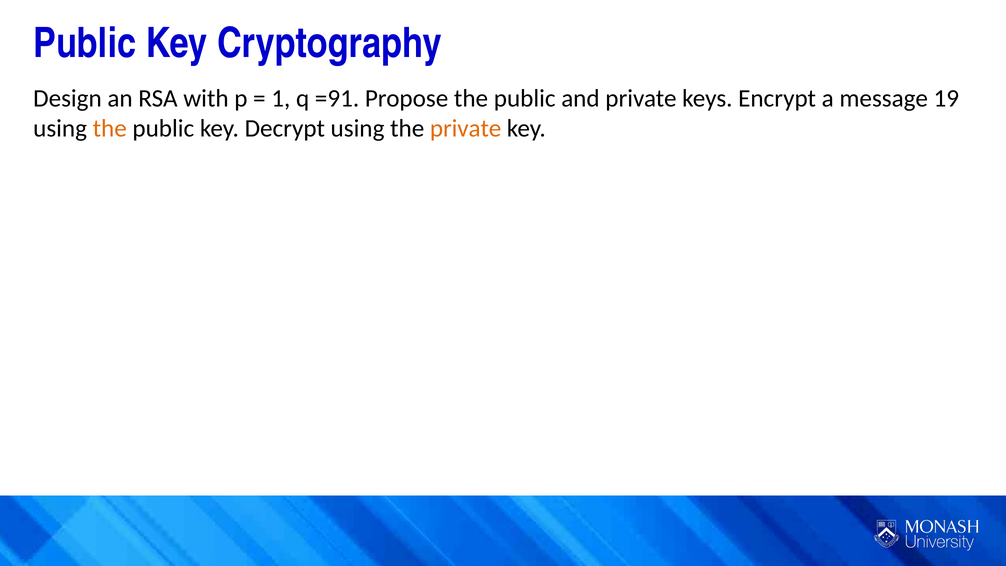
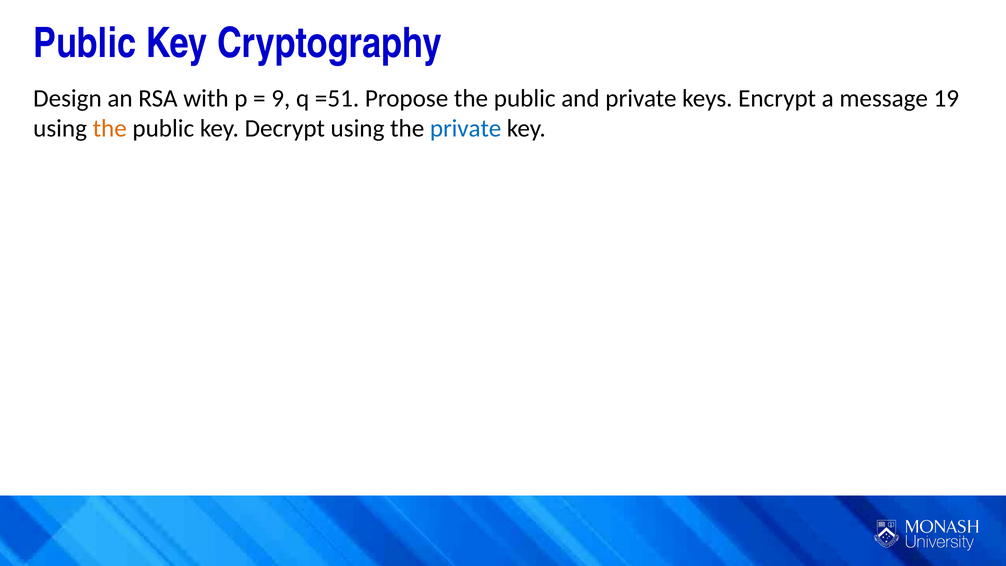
1: 1 -> 9
=91: =91 -> =51
private at (466, 129) colour: orange -> blue
